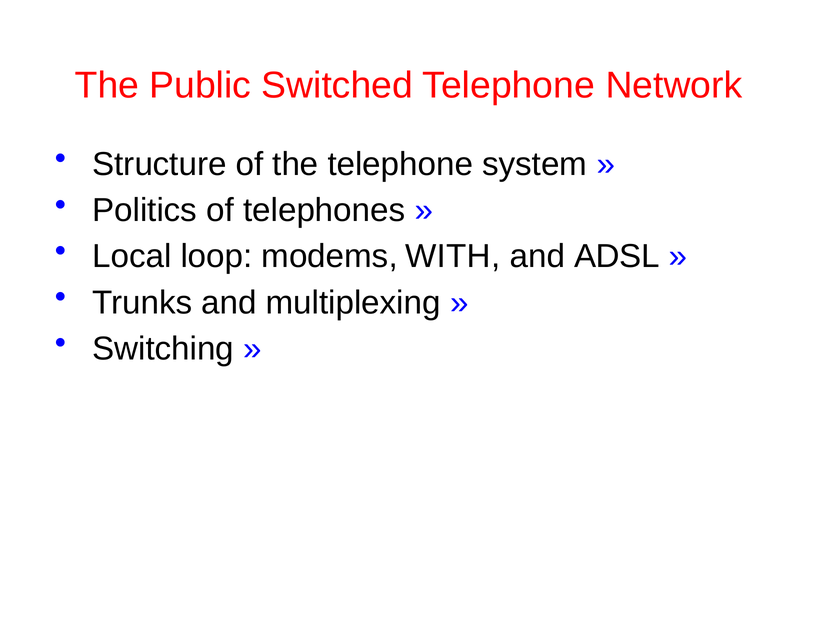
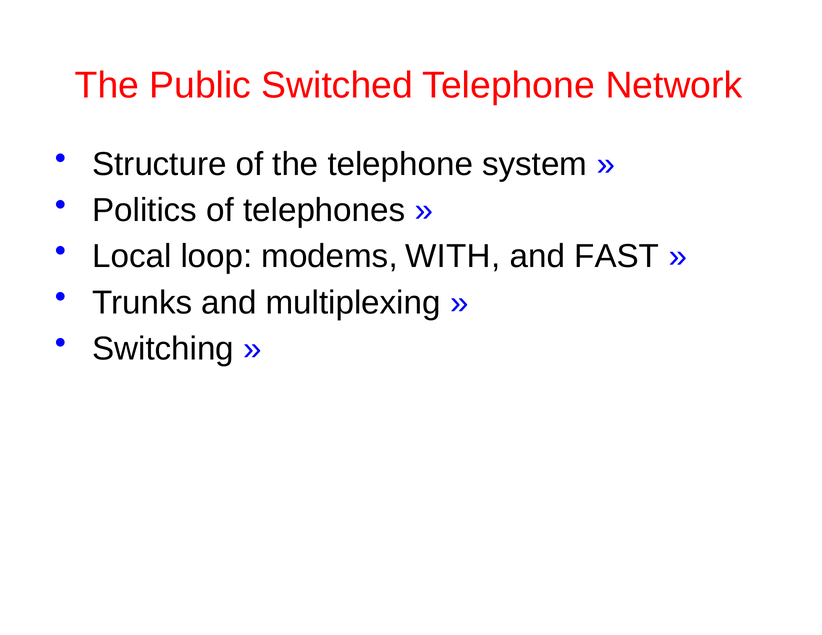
ADSL: ADSL -> FAST
